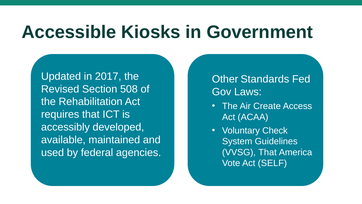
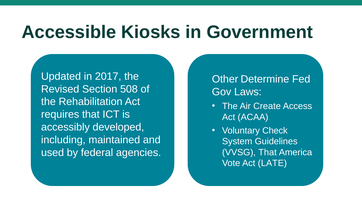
Standards: Standards -> Determine
available: available -> including
SELF: SELF -> LATE
